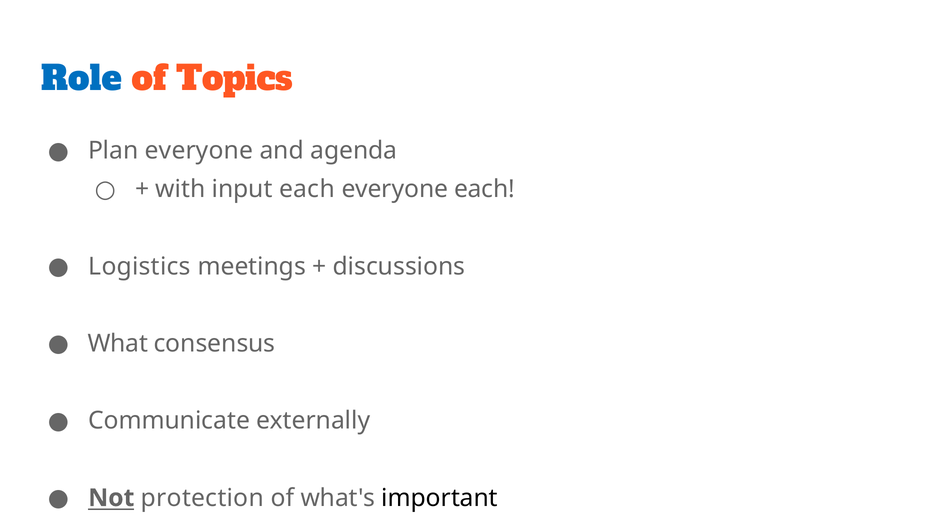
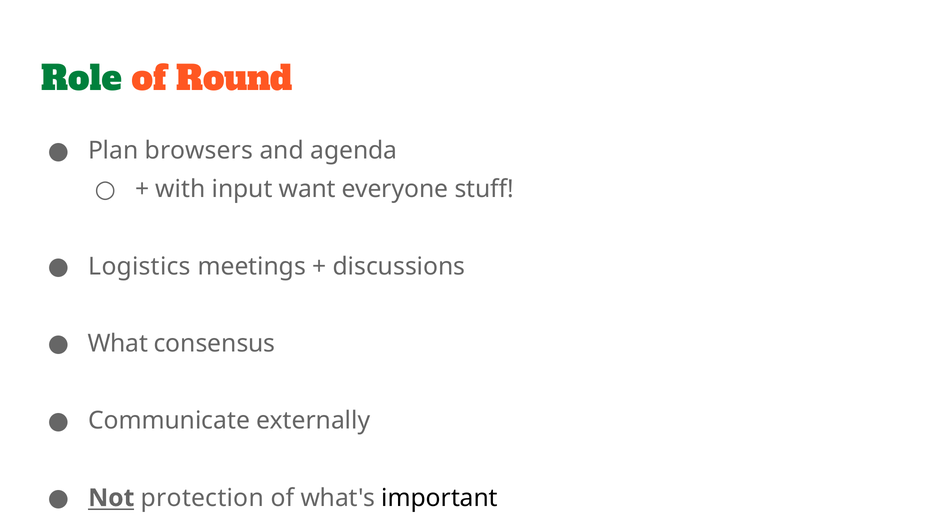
Role colour: blue -> green
Topics: Topics -> Round
Plan everyone: everyone -> browsers
input each: each -> want
everyone each: each -> stuff
